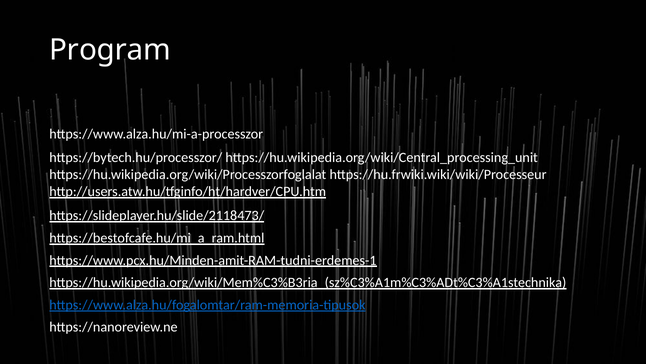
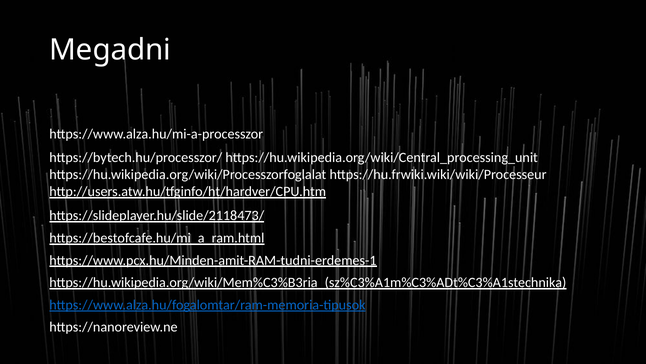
Program: Program -> Megadni
